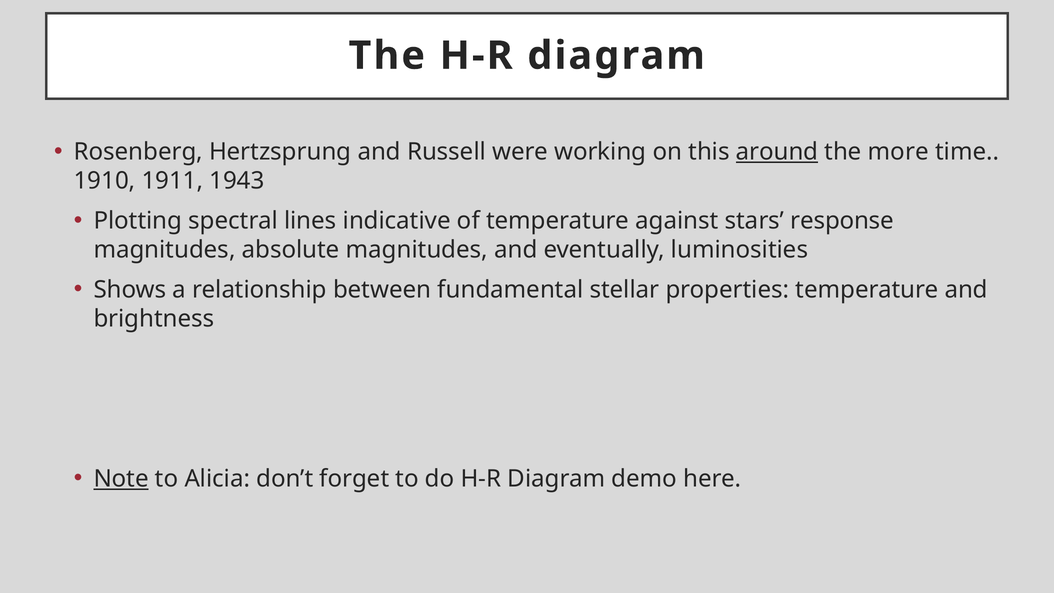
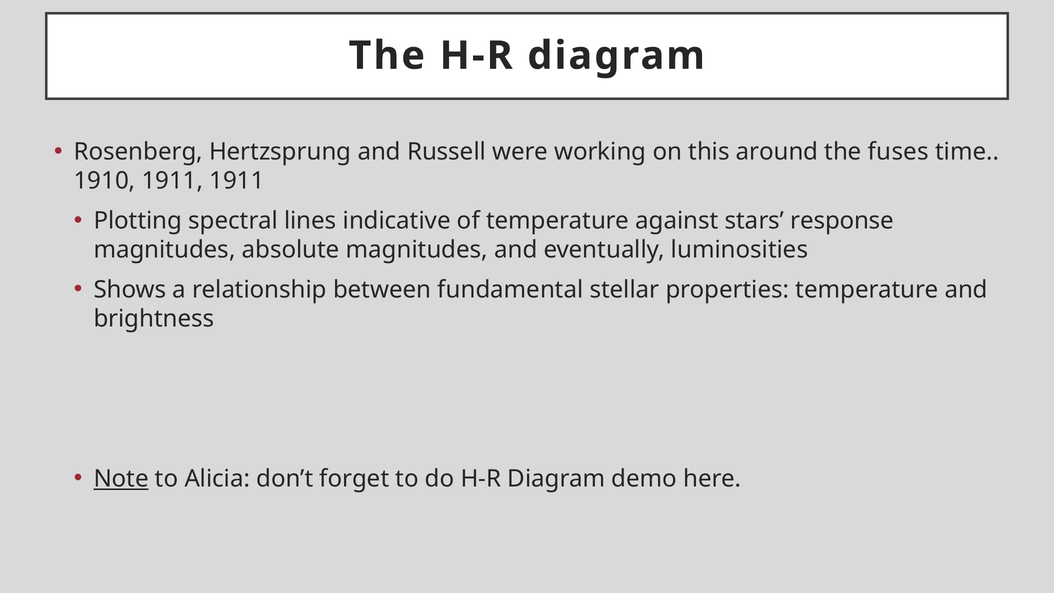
around underline: present -> none
more: more -> fuses
1911 1943: 1943 -> 1911
